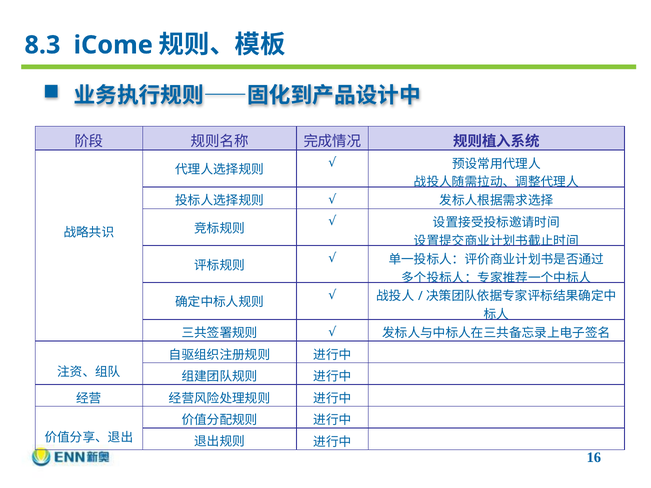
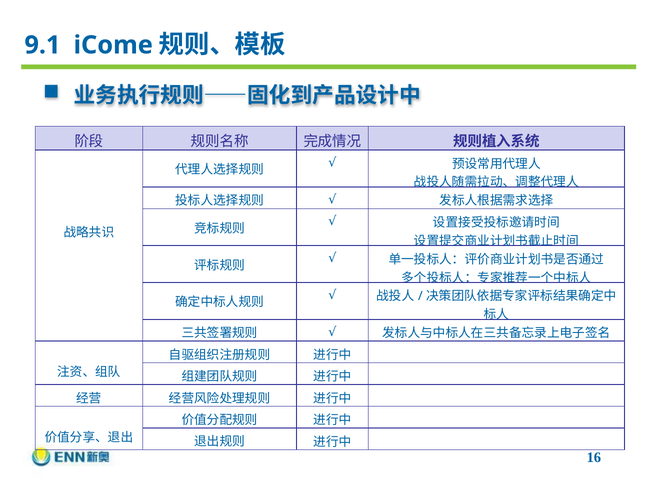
8.3: 8.3 -> 9.1
